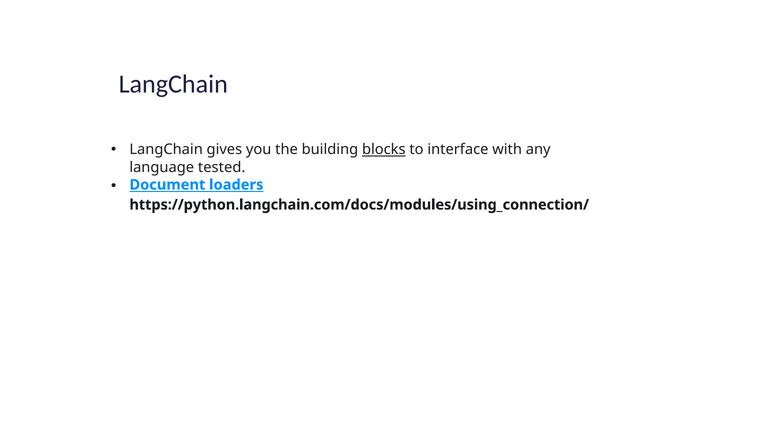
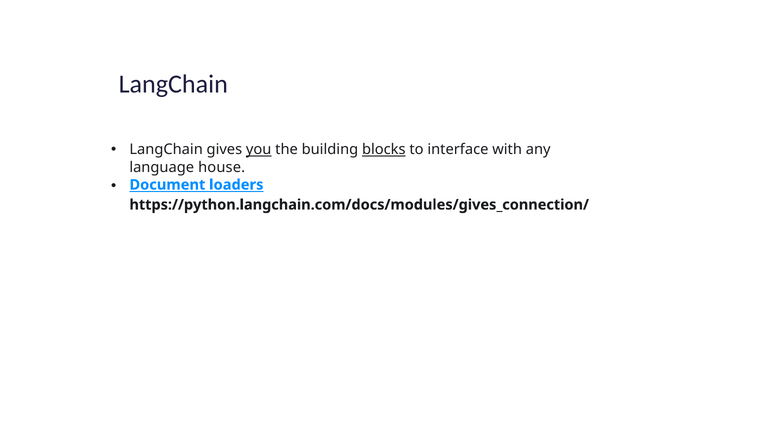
you underline: none -> present
tested: tested -> house
https://python.langchain.com/docs/modules/using_connection/: https://python.langchain.com/docs/modules/using_connection/ -> https://python.langchain.com/docs/modules/gives_connection/
